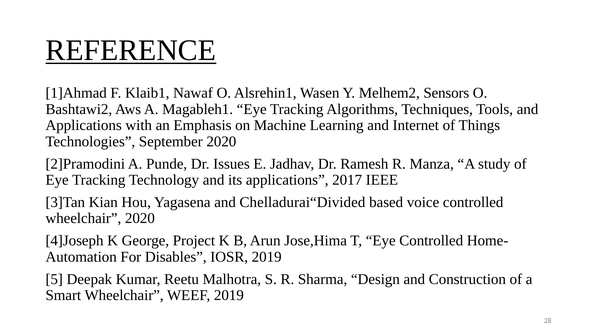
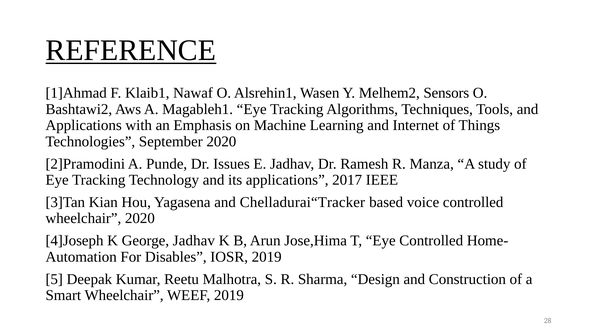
Chelladurai“Divided: Chelladurai“Divided -> Chelladurai“Tracker
George Project: Project -> Jadhav
